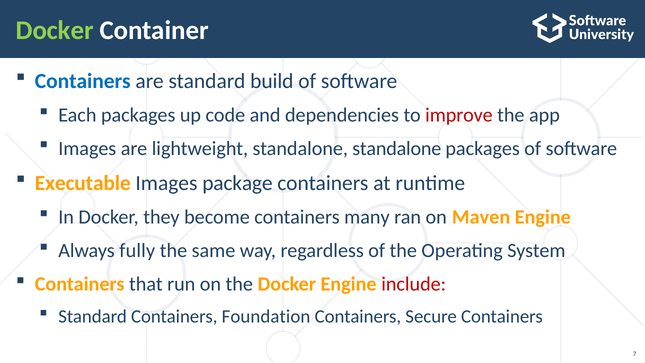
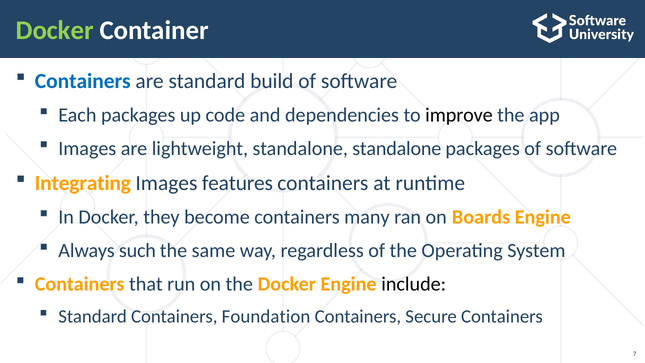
improve colour: red -> black
Executable: Executable -> Integrating
package: package -> features
Maven: Maven -> Boards
fully: fully -> such
include colour: red -> black
